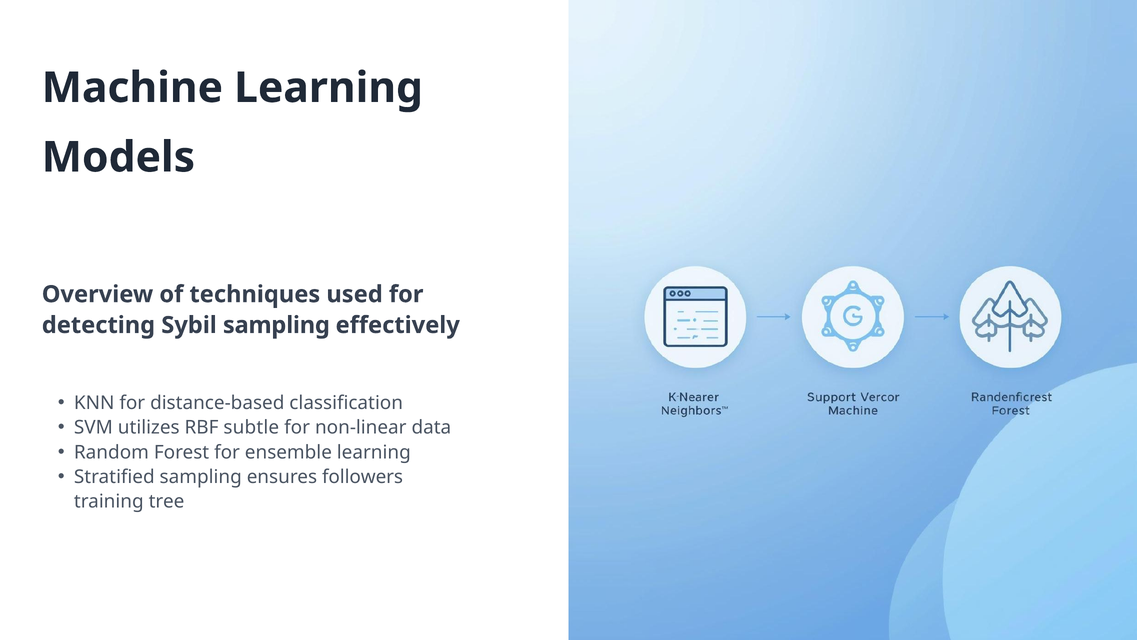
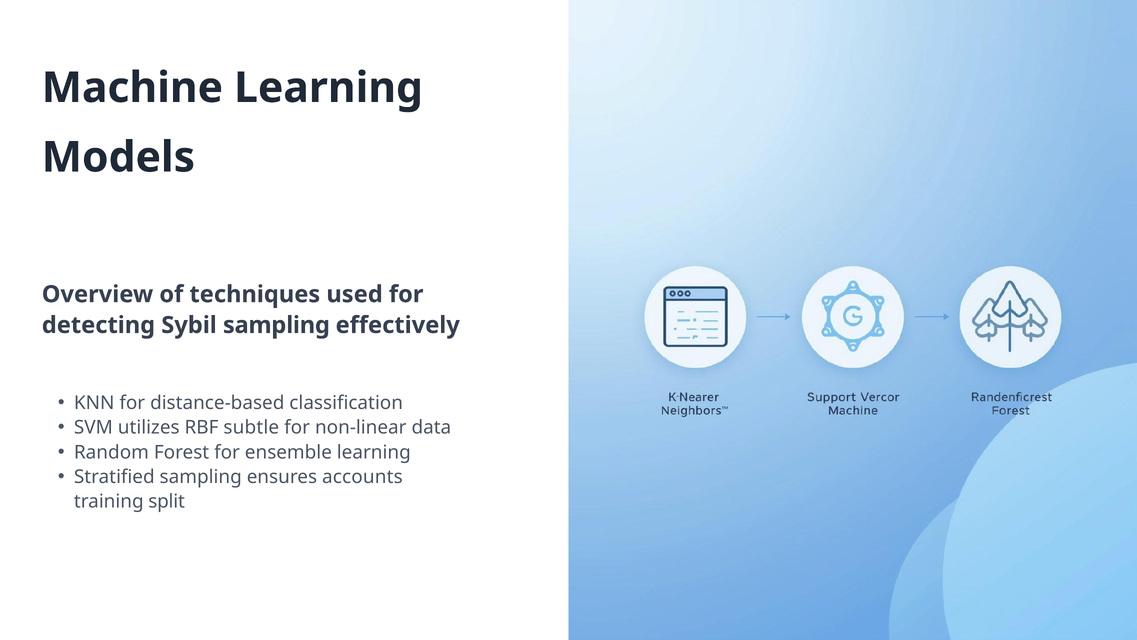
followers: followers -> accounts
tree: tree -> split
